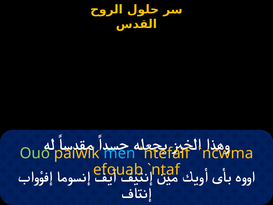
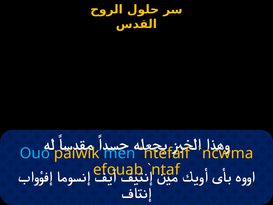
Ouo colour: light green -> light blue
